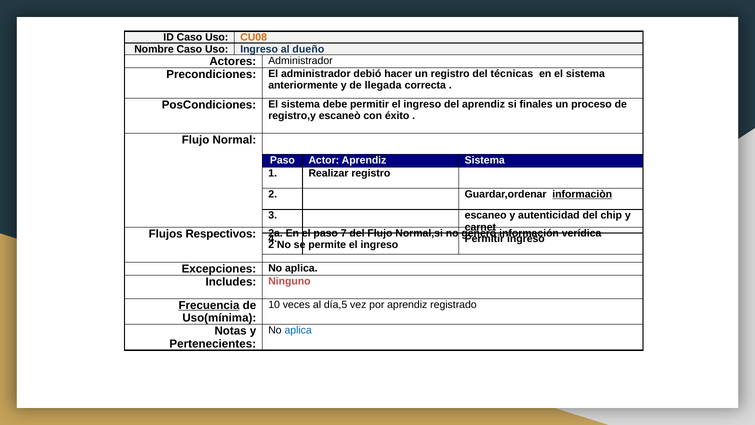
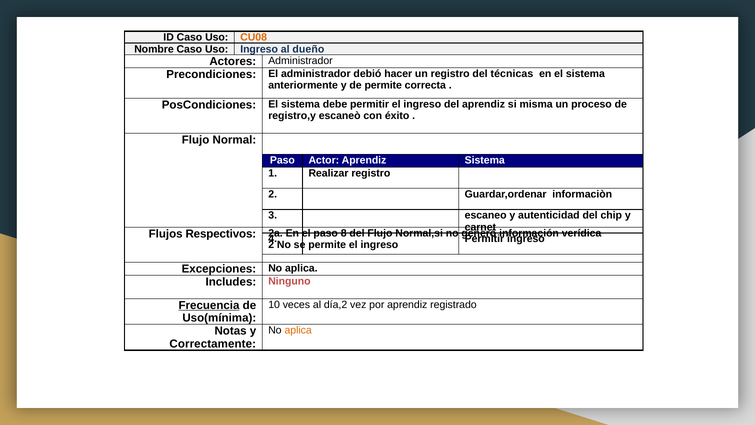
de llegada: llegada -> permite
finales: finales -> misma
informaciòn underline: present -> none
7: 7 -> 8
día,5: día,5 -> día,2
aplica at (298, 330) colour: blue -> orange
Pertenecientes: Pertenecientes -> Correctamente
